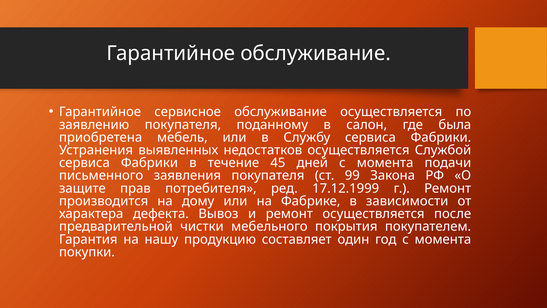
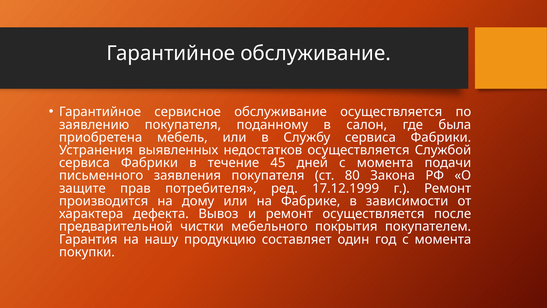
99: 99 -> 80
